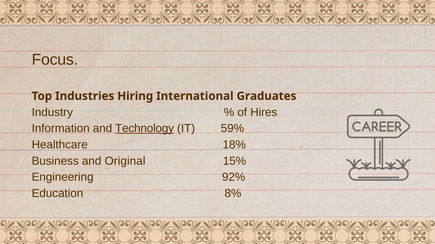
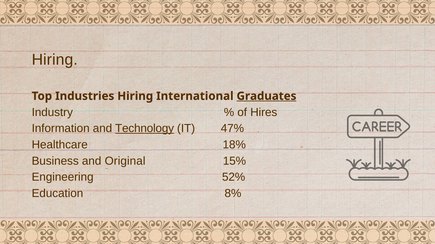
Focus at (55, 60): Focus -> Hiring
Graduates underline: none -> present
59%: 59% -> 47%
92%: 92% -> 52%
